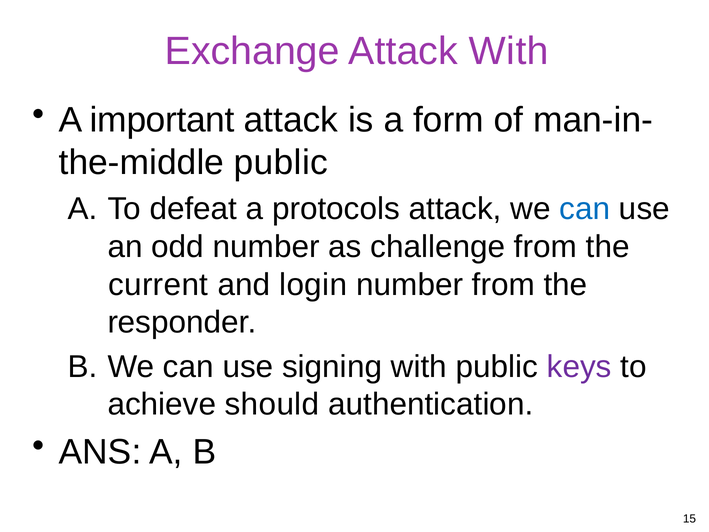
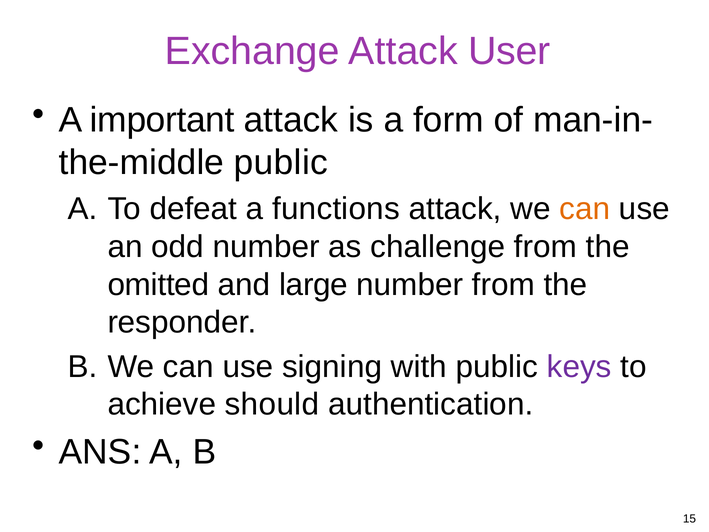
Attack With: With -> User
protocols: protocols -> functions
can at (585, 209) colour: blue -> orange
current: current -> omitted
login: login -> large
